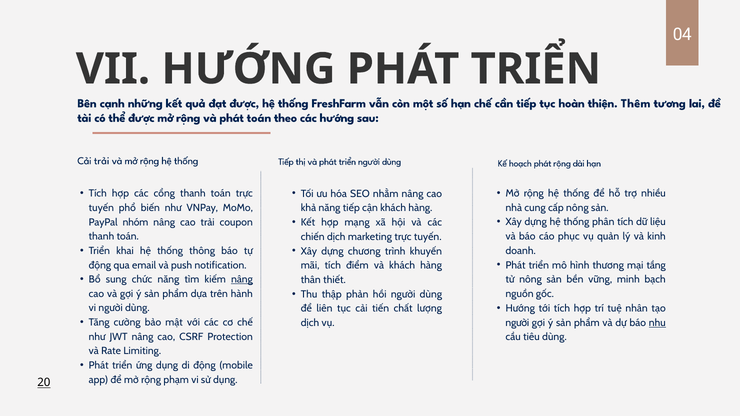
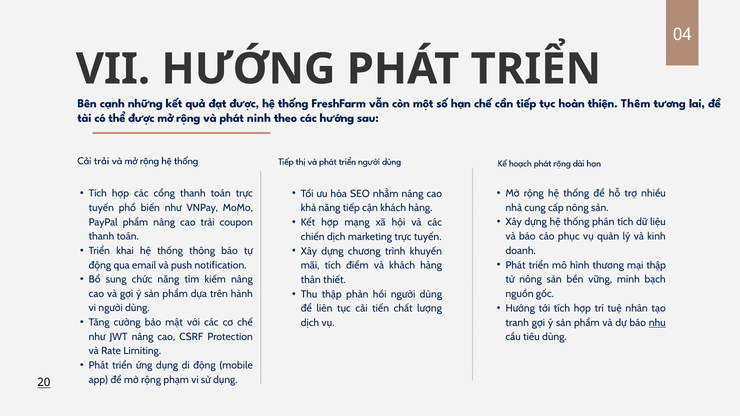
phát toán: toán -> ninh
PayPal nhóm: nhóm -> phẩm
mại tầng: tầng -> thập
nâng at (242, 280) underline: present -> none
người at (517, 323): người -> tranh
